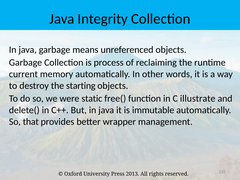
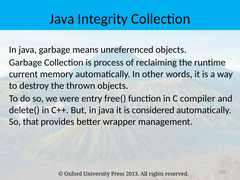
starting: starting -> thrown
static: static -> entry
illustrate: illustrate -> compiler
immutable: immutable -> considered
